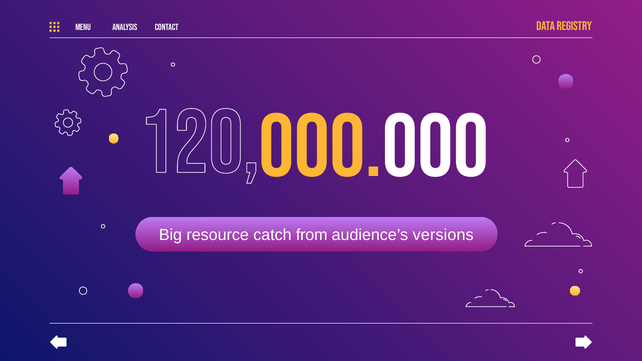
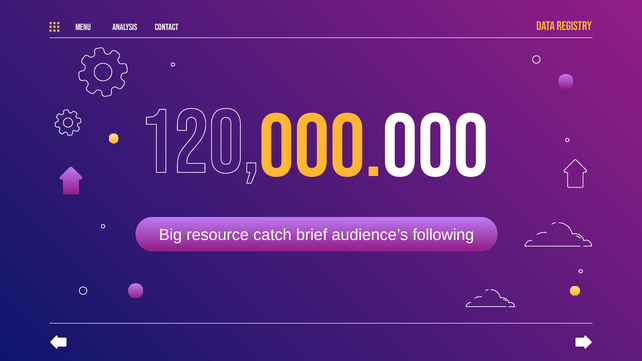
from: from -> brief
versions: versions -> following
